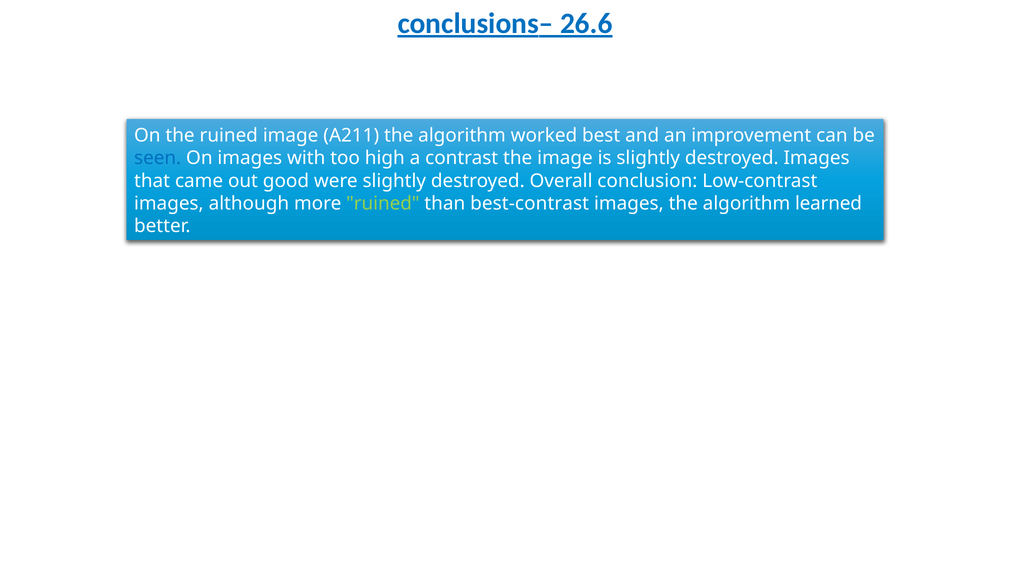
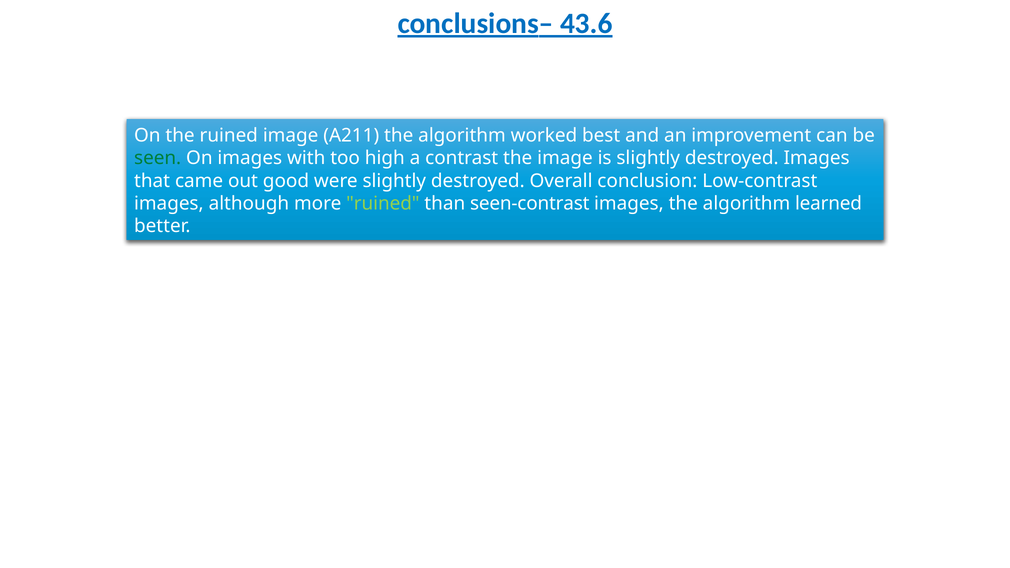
26.6: 26.6 -> 43.6
seen colour: blue -> green
best-contrast: best-contrast -> seen-contrast
